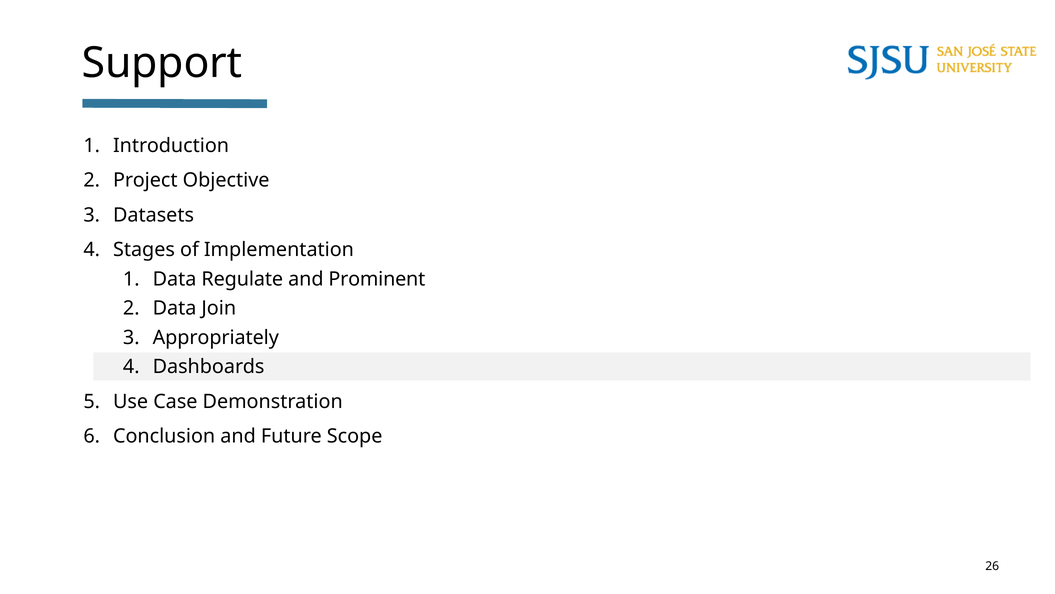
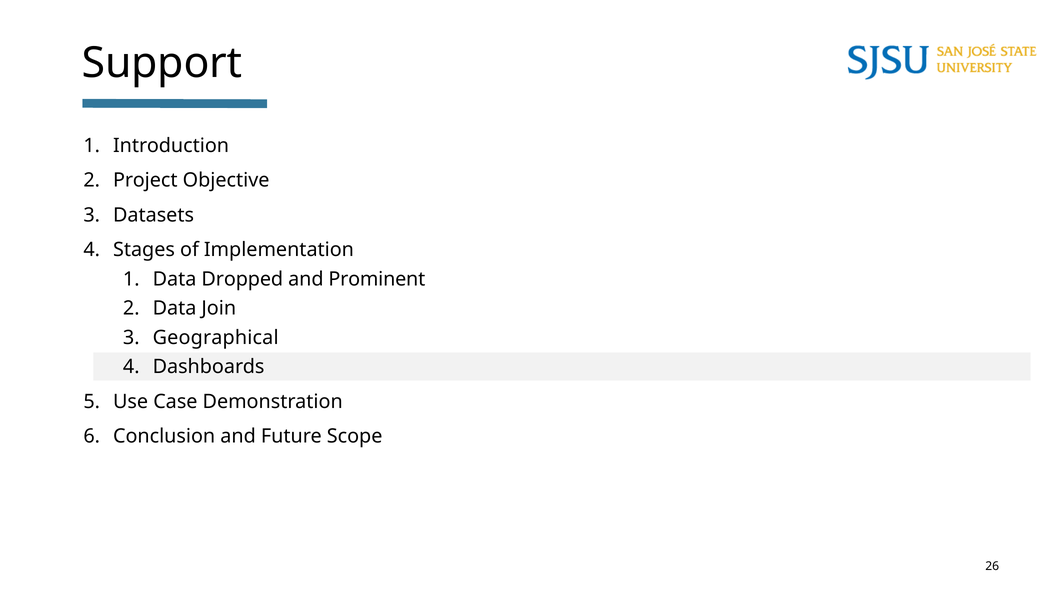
Regulate: Regulate -> Dropped
Appropriately: Appropriately -> Geographical
